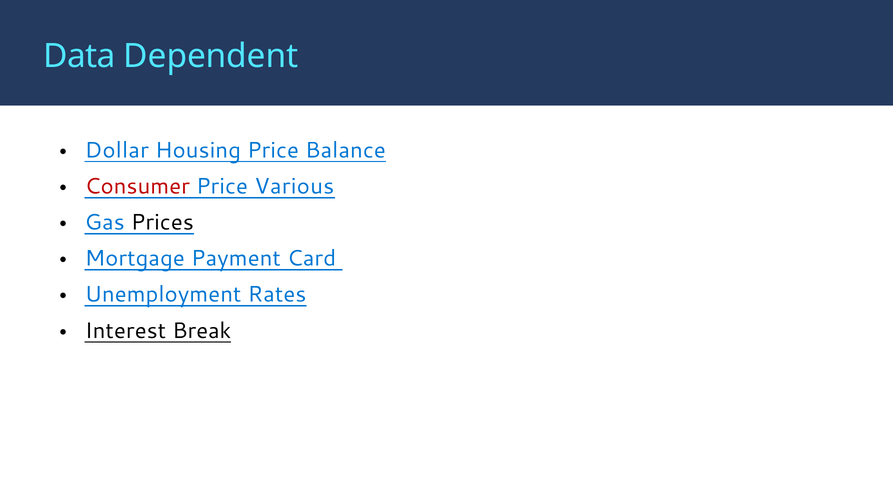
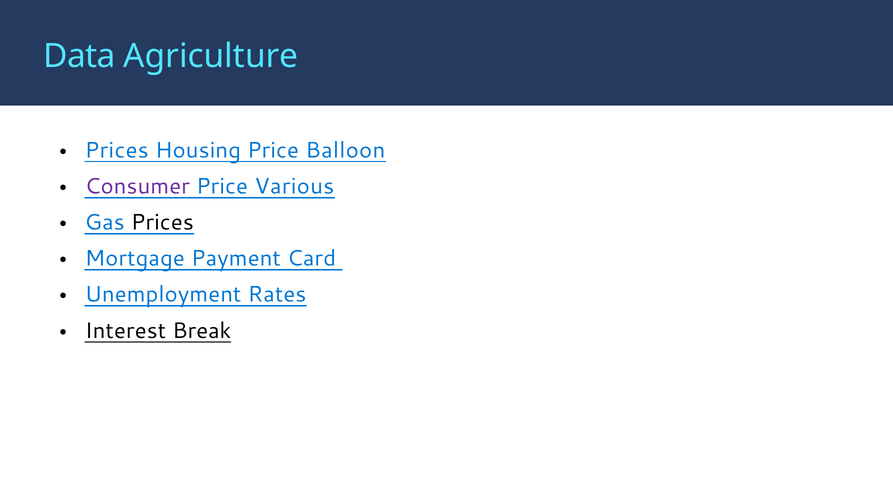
Dependent: Dependent -> Agriculture
Dollar at (117, 150): Dollar -> Prices
Balance: Balance -> Balloon
Consumer colour: red -> purple
